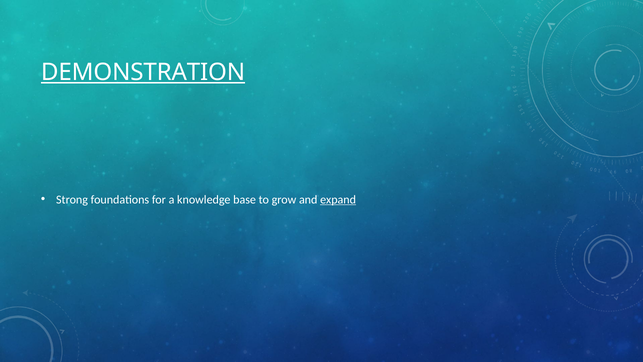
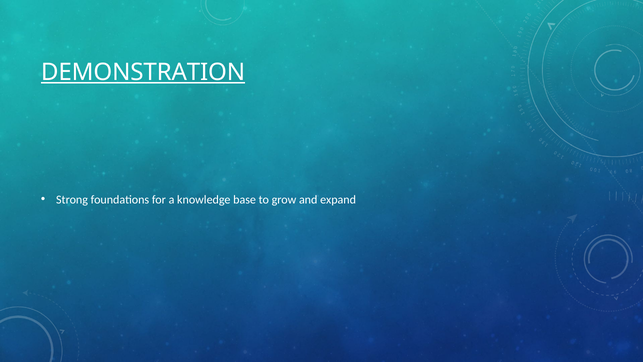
expand underline: present -> none
